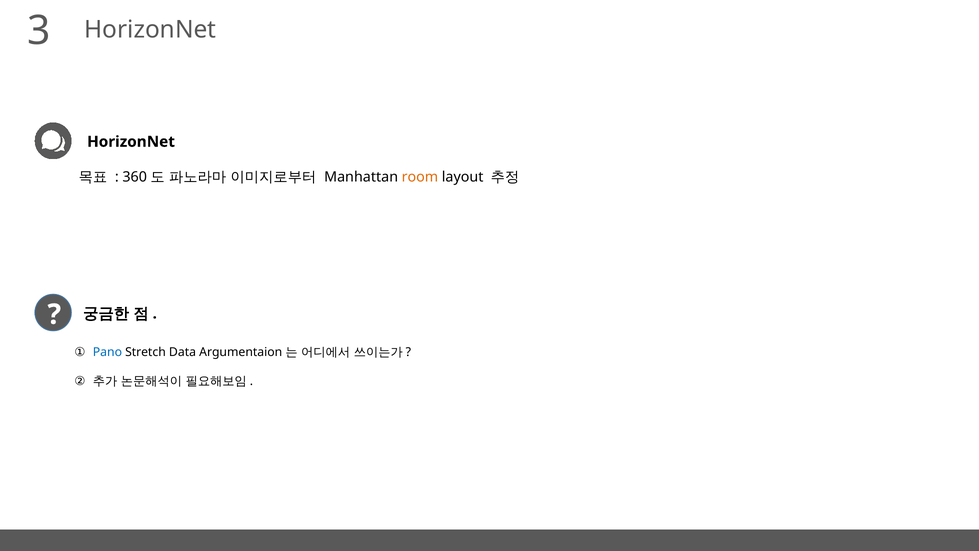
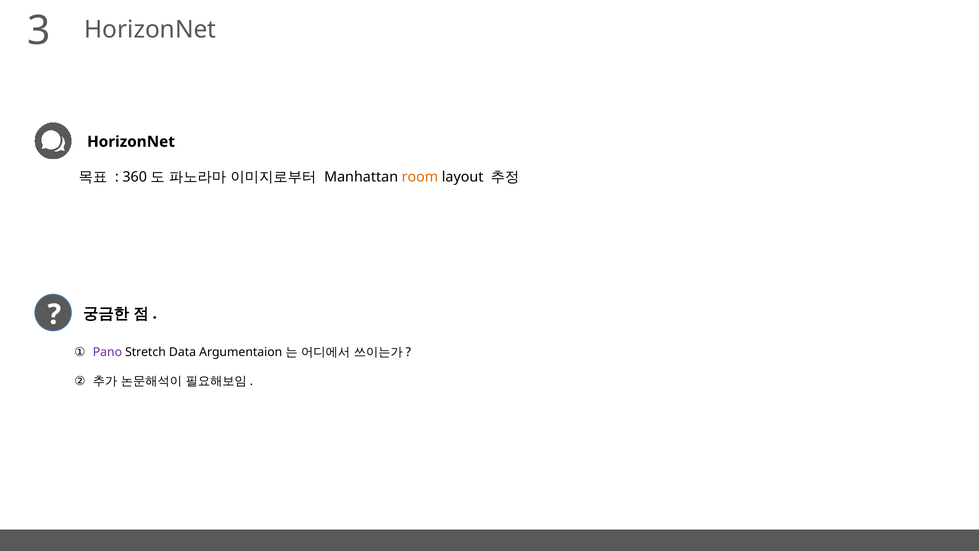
Pano colour: blue -> purple
